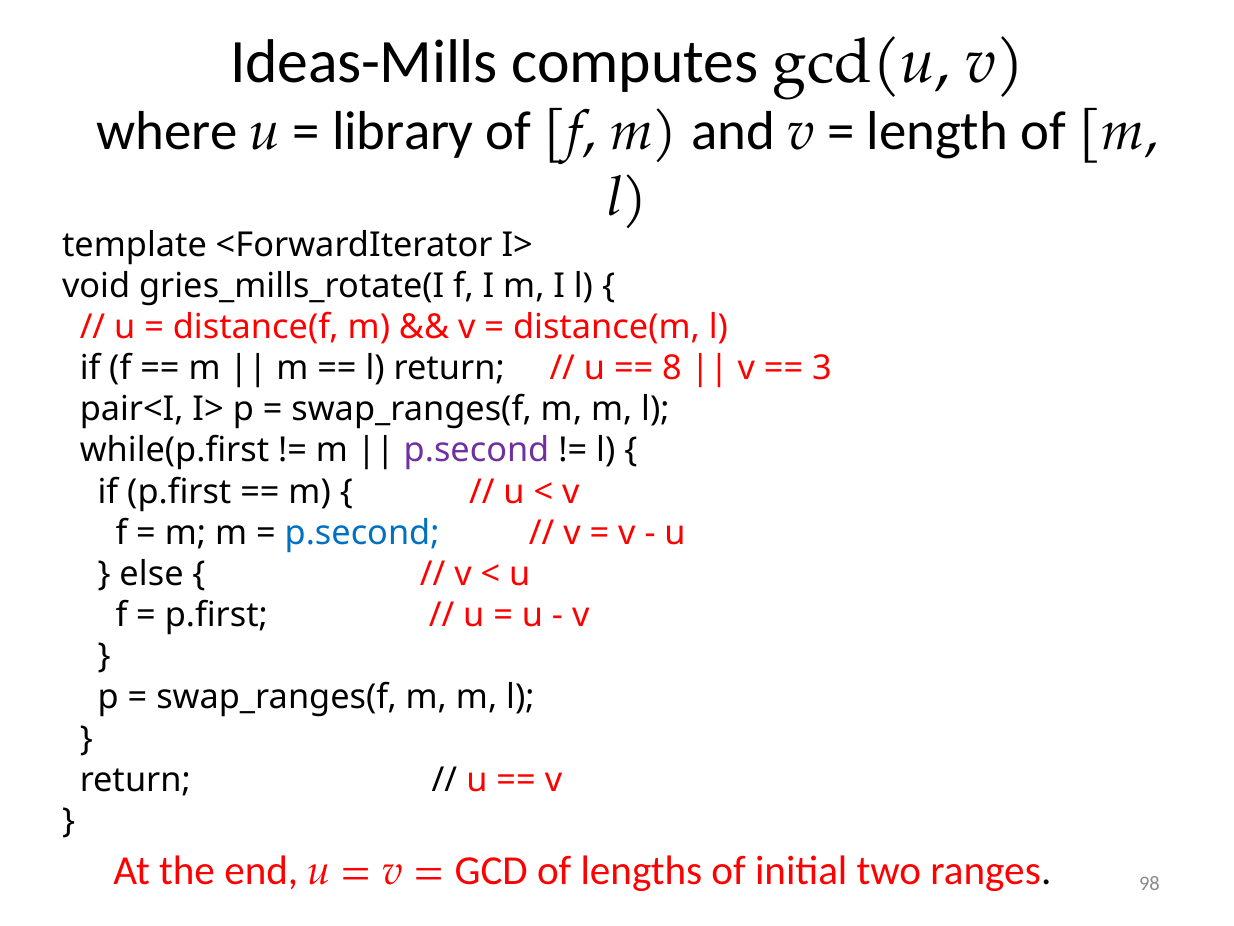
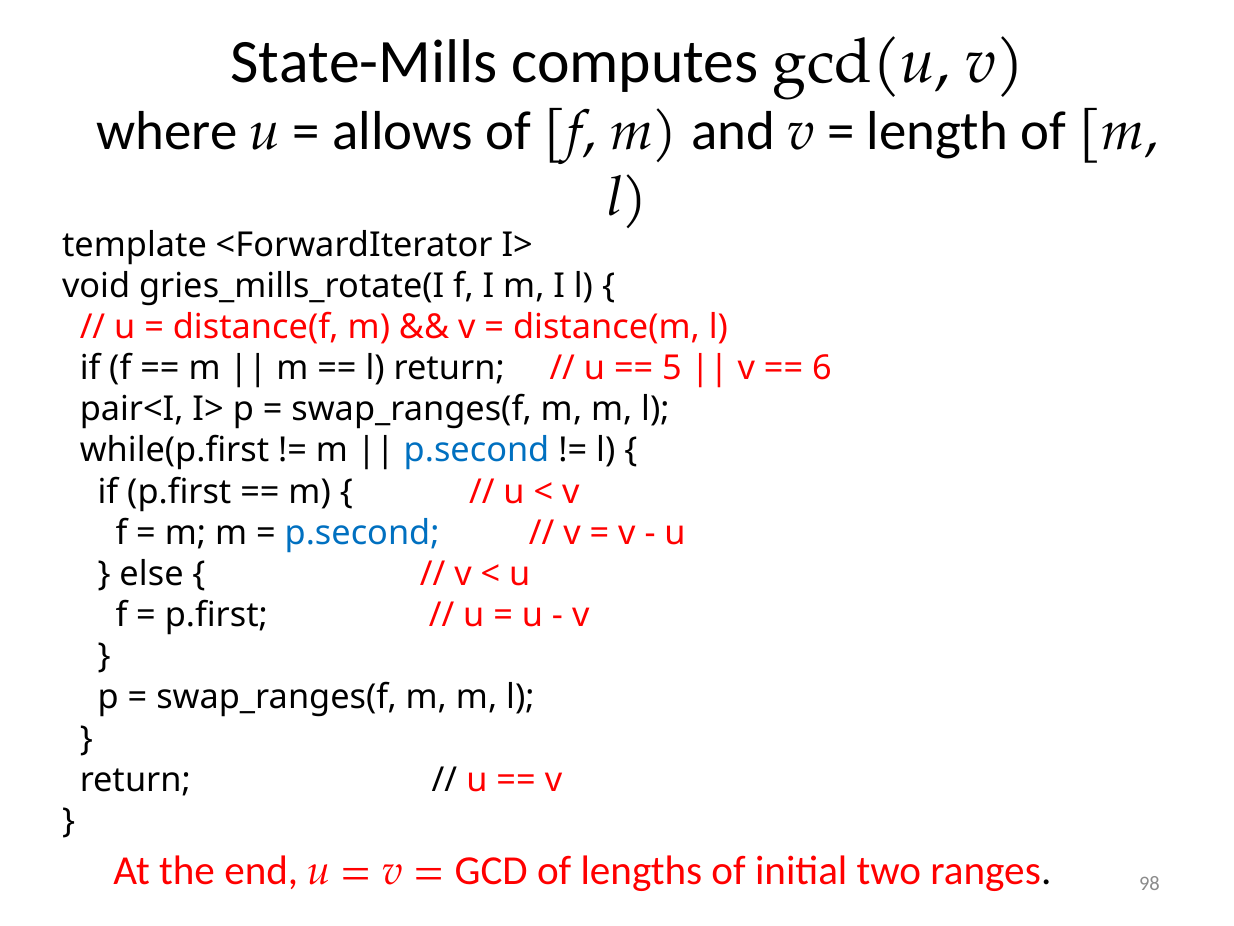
Ideas-Mills: Ideas-Mills -> State-Mills
library: library -> allows
8: 8 -> 5
3: 3 -> 6
p.second at (477, 450) colour: purple -> blue
